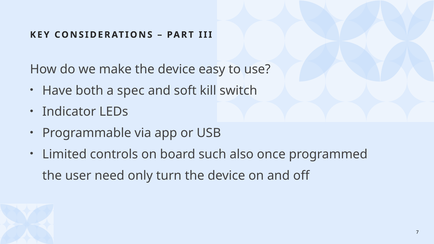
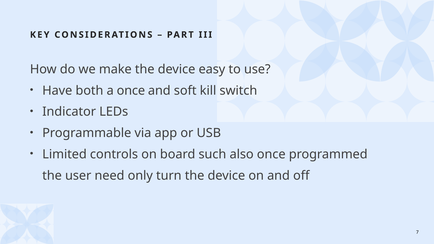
a spec: spec -> once
